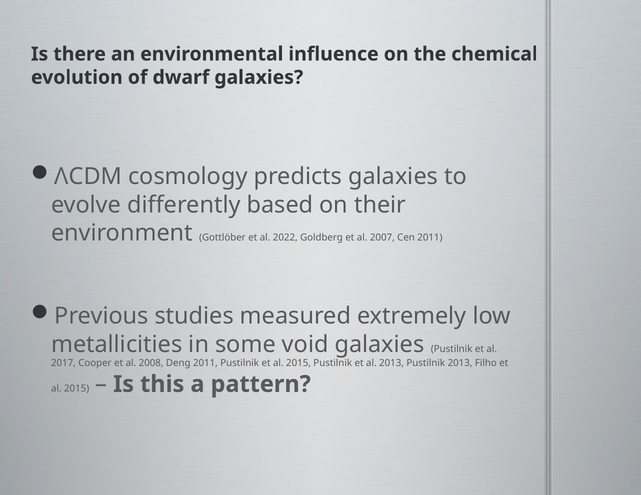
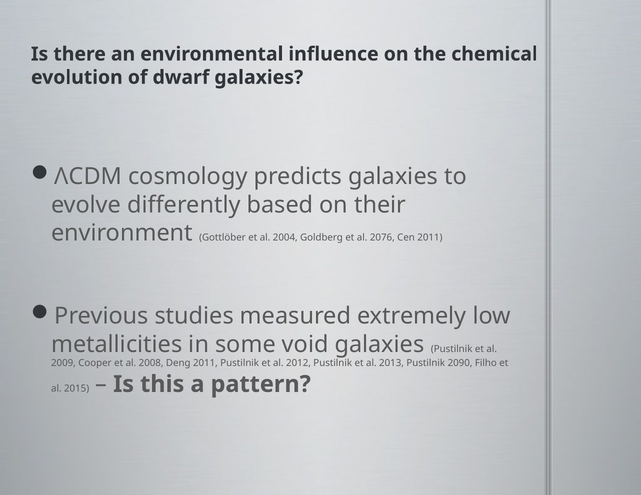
2022: 2022 -> 2004
2007: 2007 -> 2076
2017: 2017 -> 2009
Pustilnik et al 2015: 2015 -> 2012
Pustilnik 2013: 2013 -> 2090
